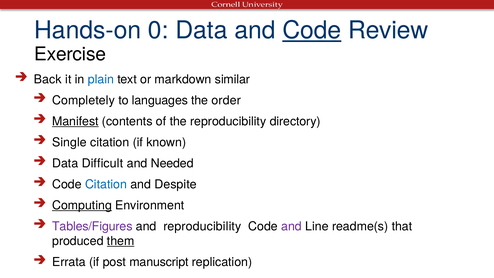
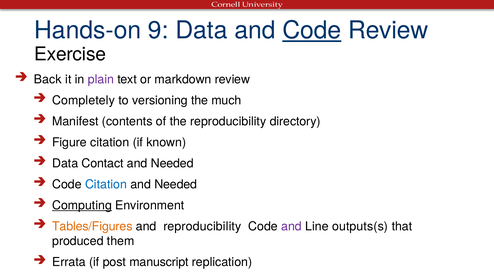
0: 0 -> 9
plain colour: blue -> purple
markdown similar: similar -> review
languages: languages -> versioning
order: order -> much
Manifest underline: present -> none
Single: Single -> Figure
Difficult: Difficult -> Contact
Despite at (176, 184): Despite -> Needed
Tables/Figures colour: purple -> orange
readme(s: readme(s -> outputs(s
them underline: present -> none
